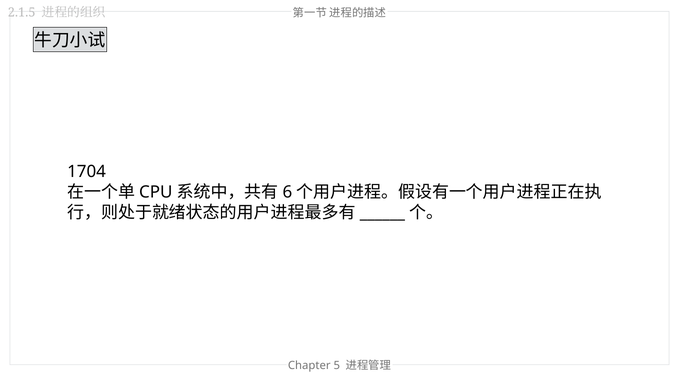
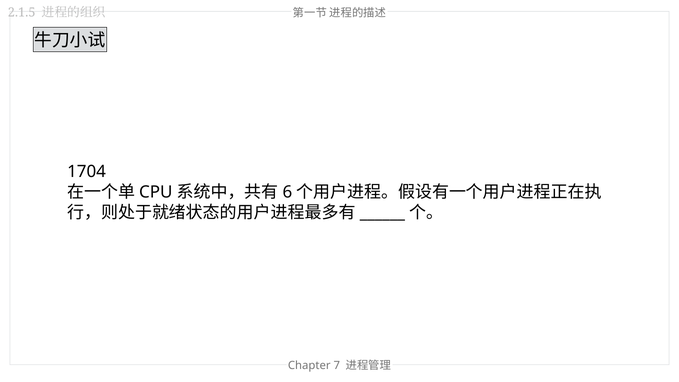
5: 5 -> 7
